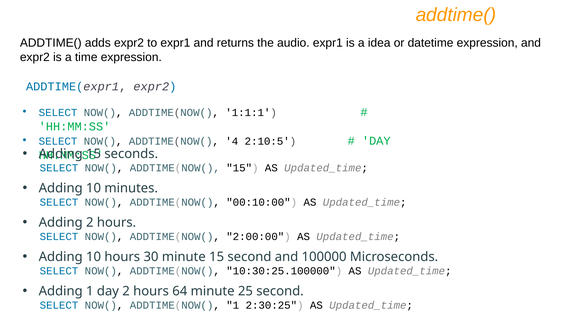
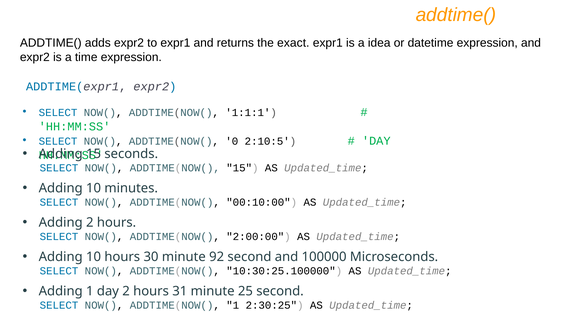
audio: audio -> exact
4: 4 -> 0
minute 15: 15 -> 92
64: 64 -> 31
